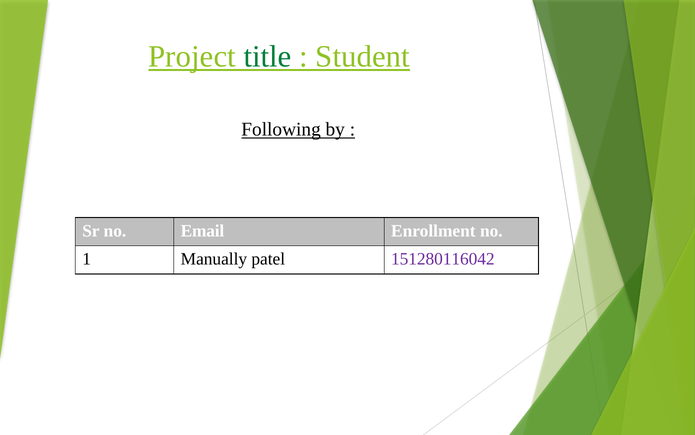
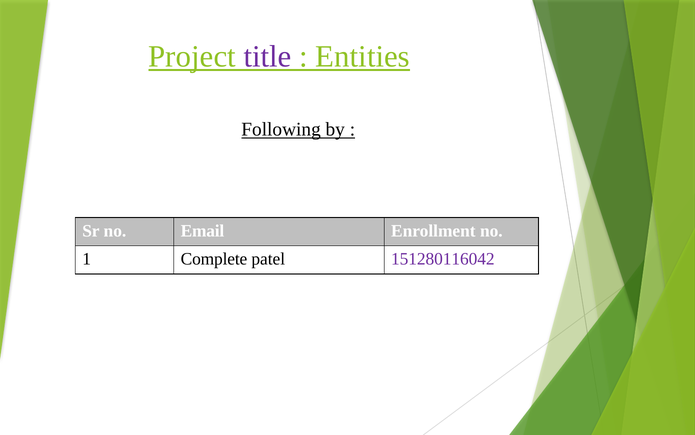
title colour: green -> purple
Student: Student -> Entities
Manually: Manually -> Complete
